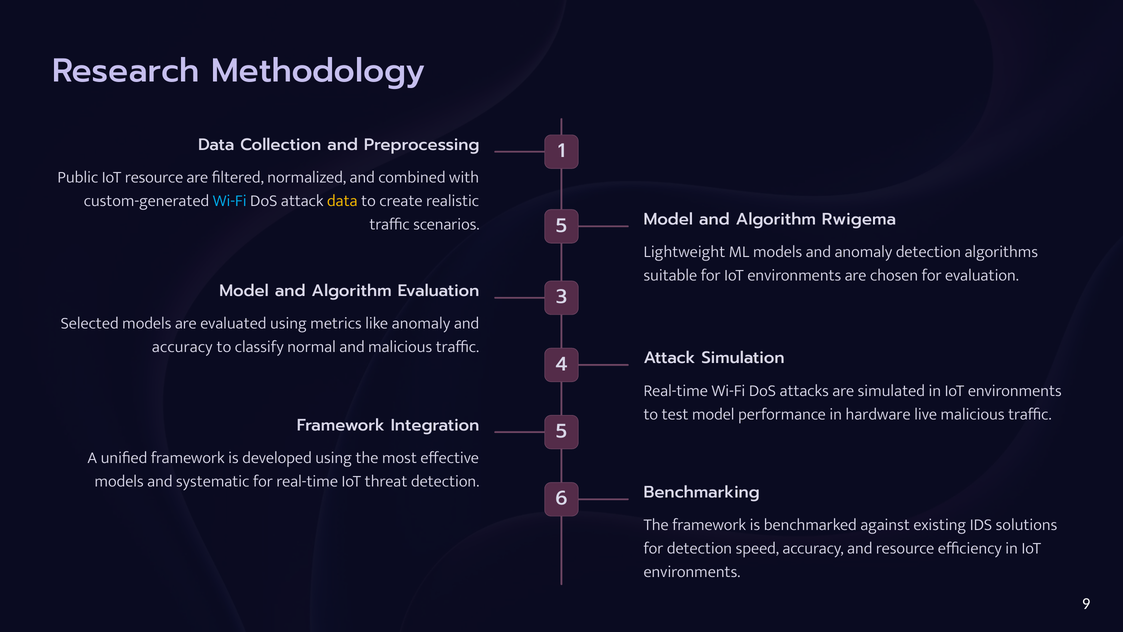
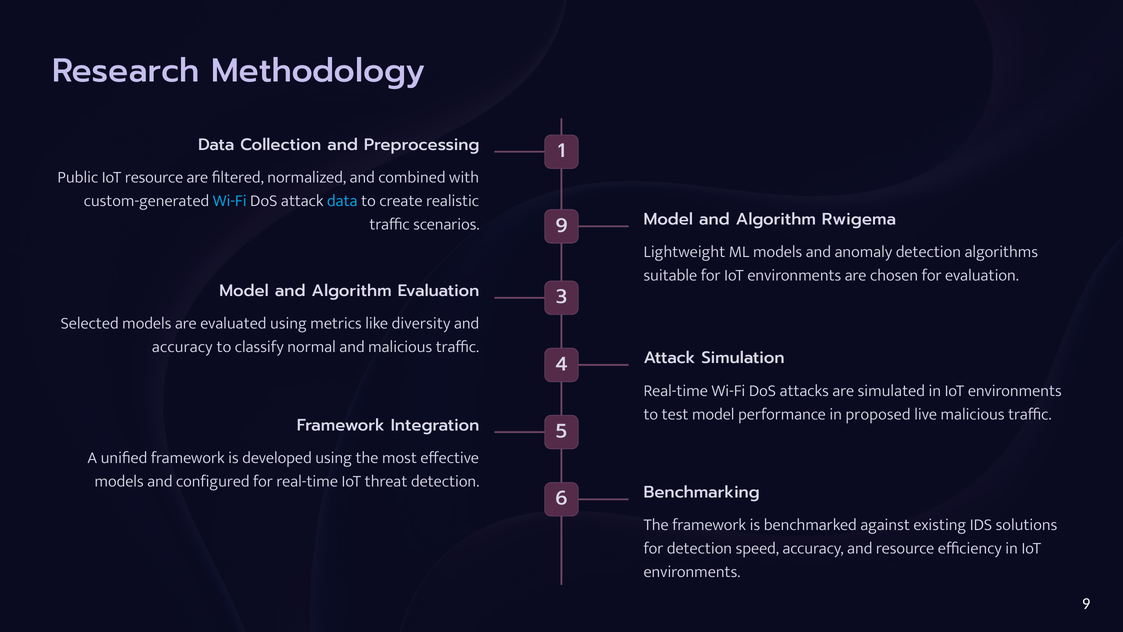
data at (342, 201) colour: yellow -> light blue
scenarios 5: 5 -> 9
like anomaly: anomaly -> diversity
hardware: hardware -> proposed
systematic: systematic -> configured
